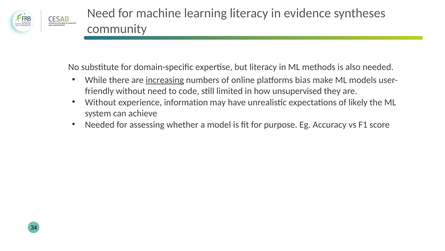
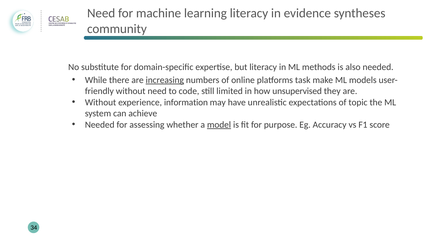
bias: bias -> task
likely: likely -> topic
model underline: none -> present
